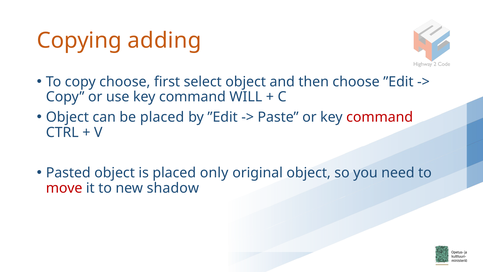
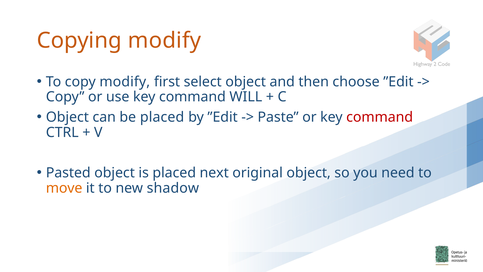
Copying adding: adding -> modify
copy choose: choose -> modify
only: only -> next
move colour: red -> orange
